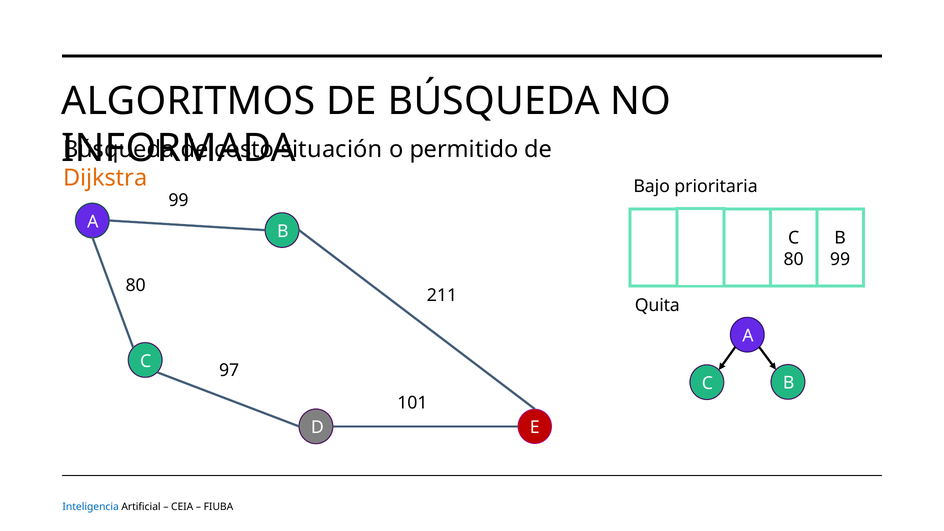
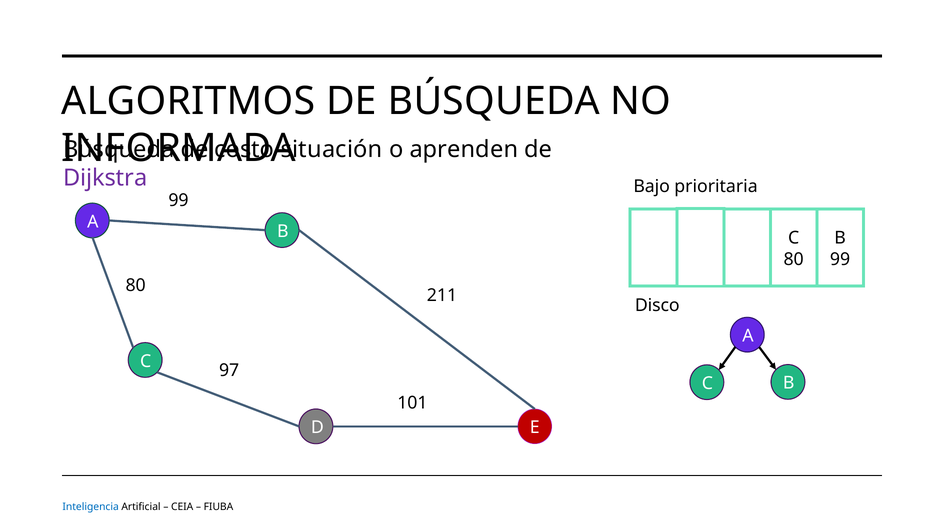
permitido: permitido -> aprenden
Dijkstra colour: orange -> purple
Quita: Quita -> Disco
